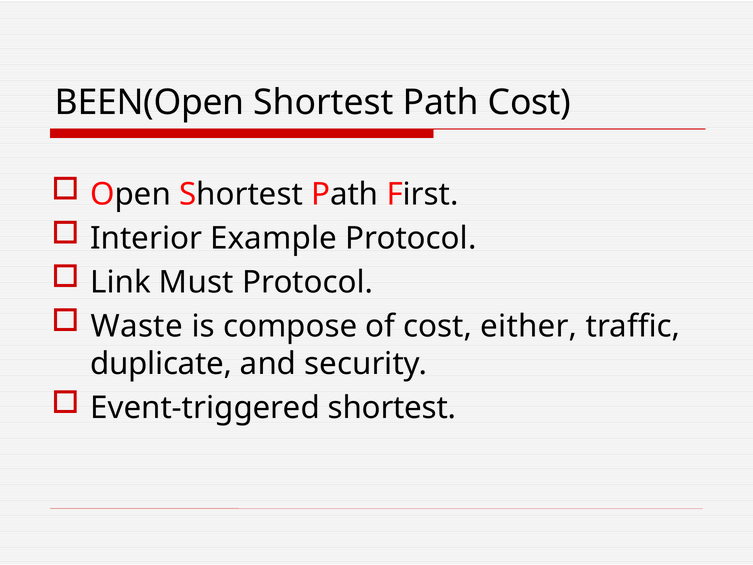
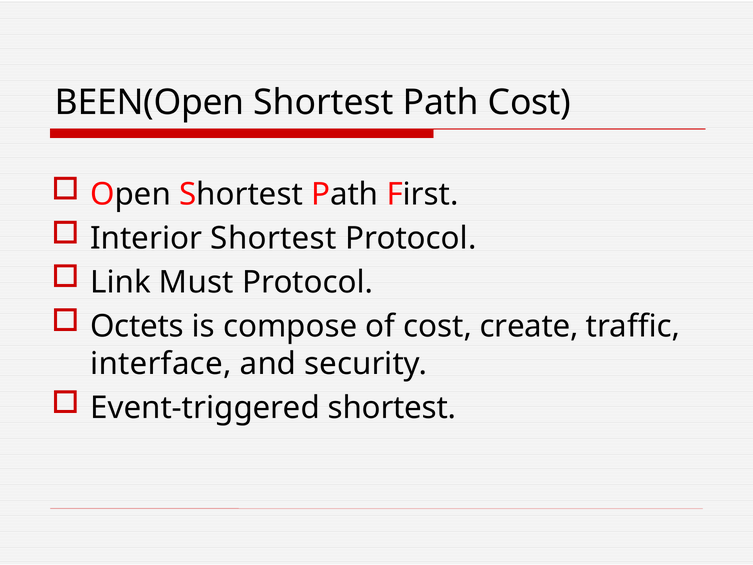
Interior Example: Example -> Shortest
Waste: Waste -> Octets
either: either -> create
duplicate: duplicate -> interface
